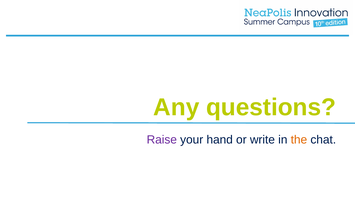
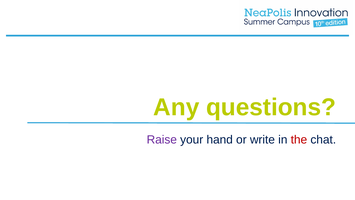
the colour: orange -> red
